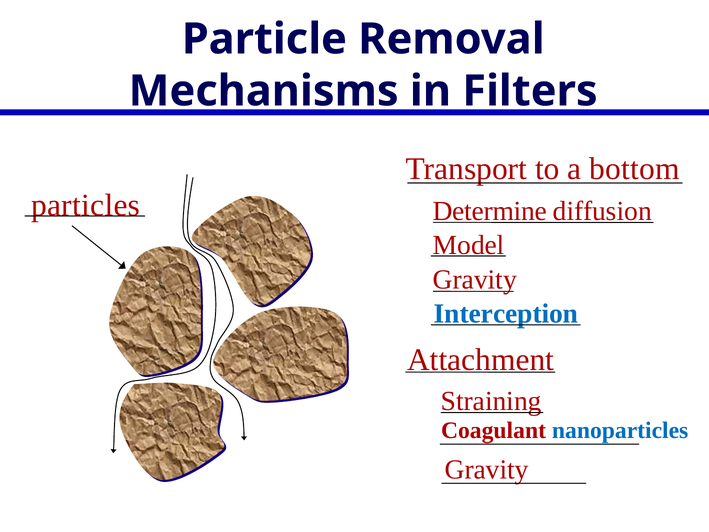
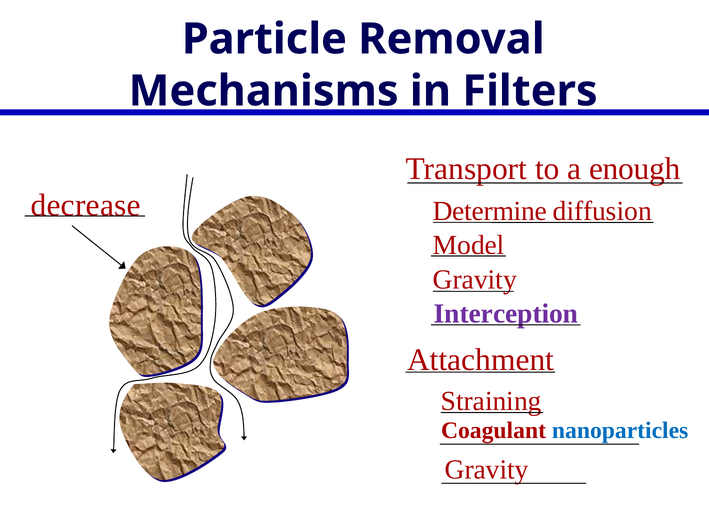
bottom: bottom -> enough
particles: particles -> decrease
Interception colour: blue -> purple
